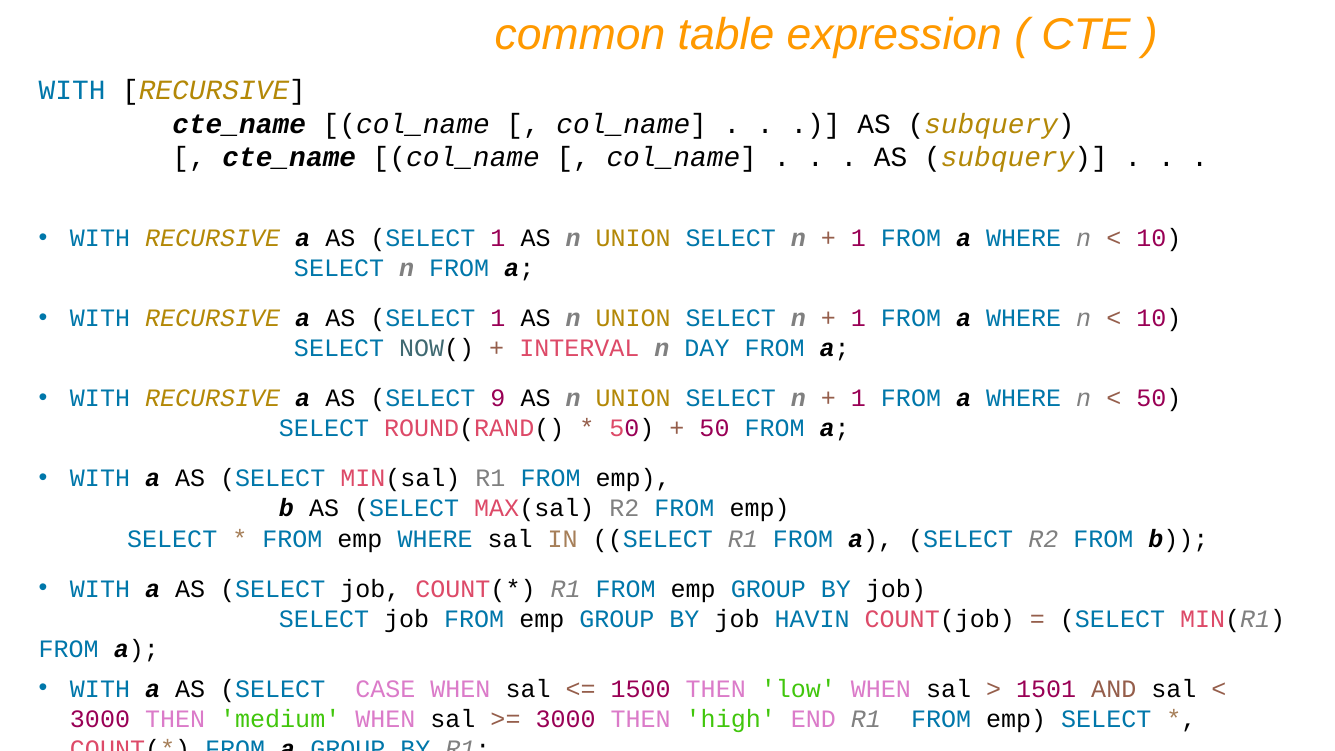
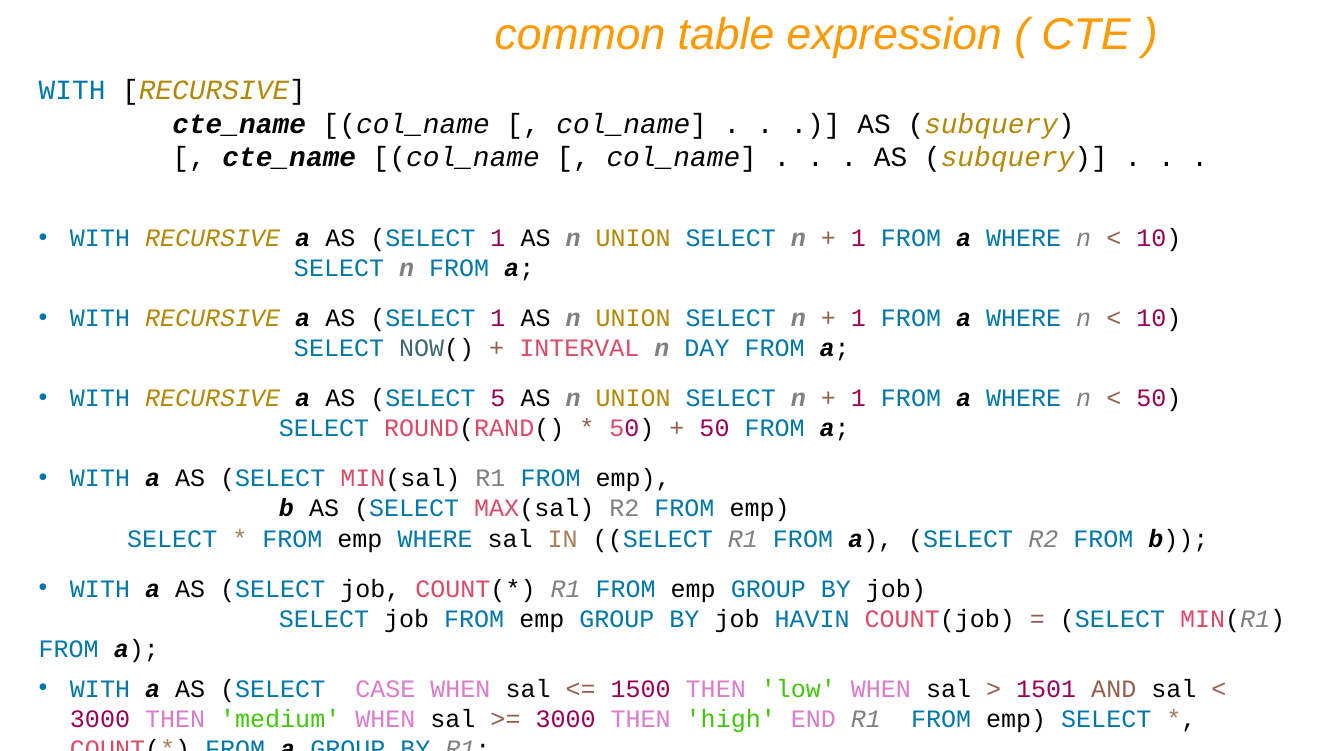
9: 9 -> 5
